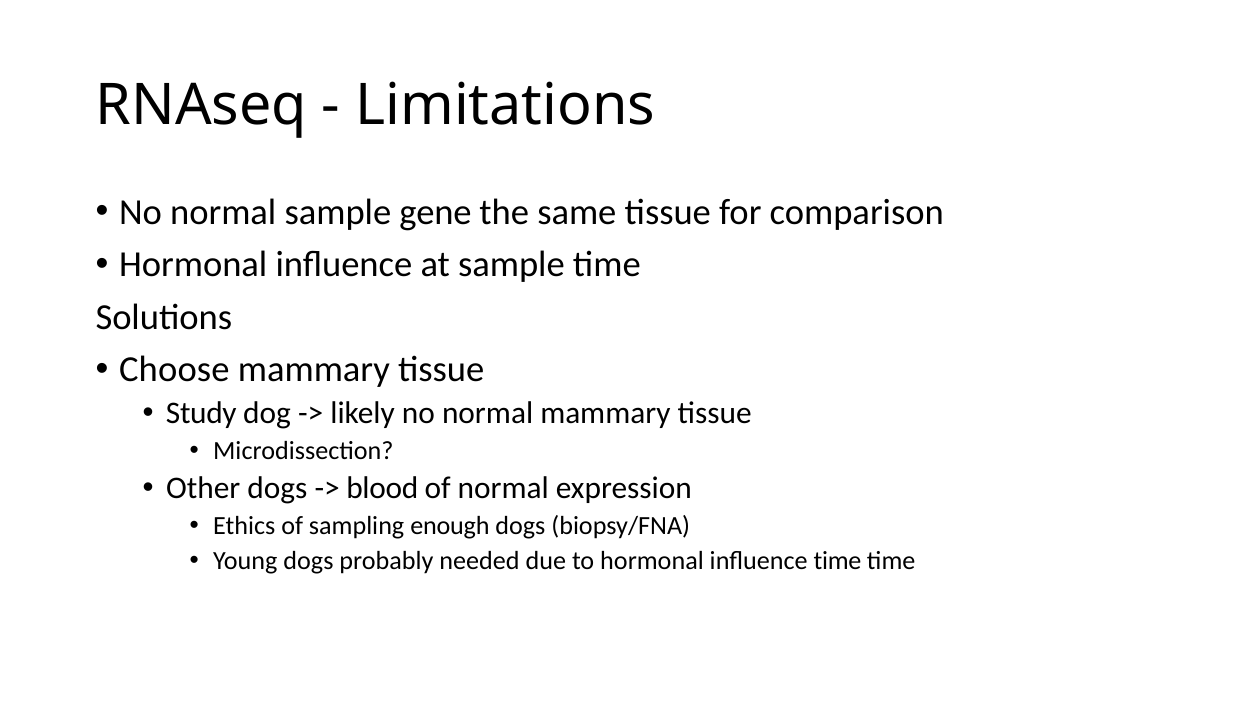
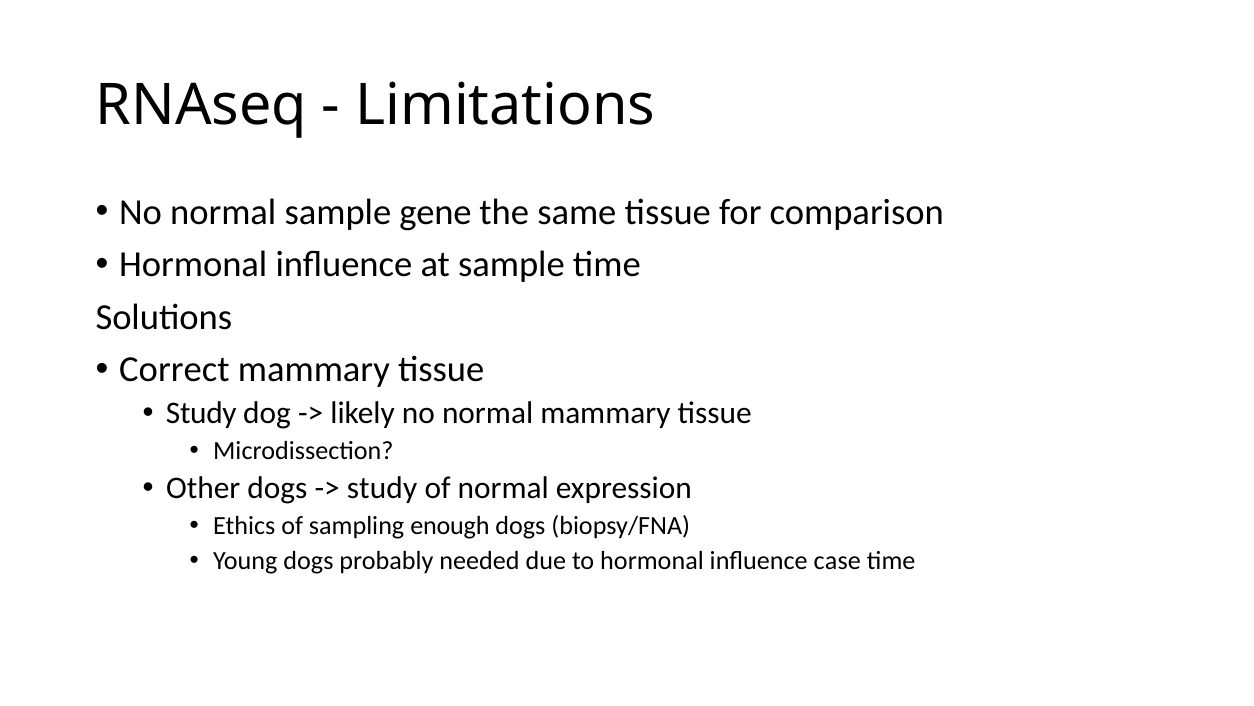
Choose: Choose -> Correct
blood at (382, 488): blood -> study
influence time: time -> case
